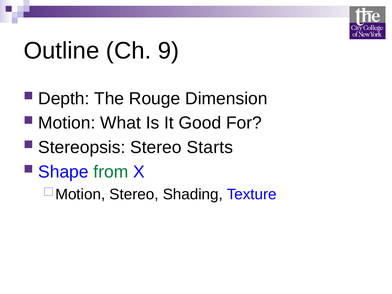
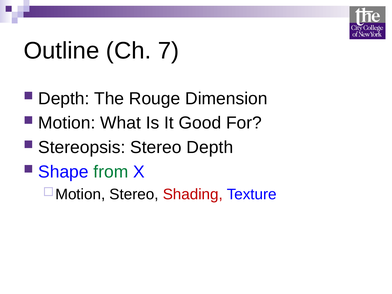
9: 9 -> 7
Stereo Starts: Starts -> Depth
Shading colour: black -> red
